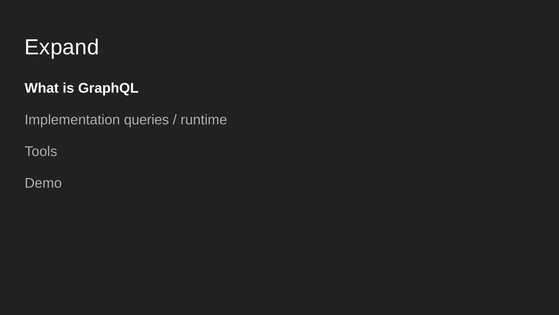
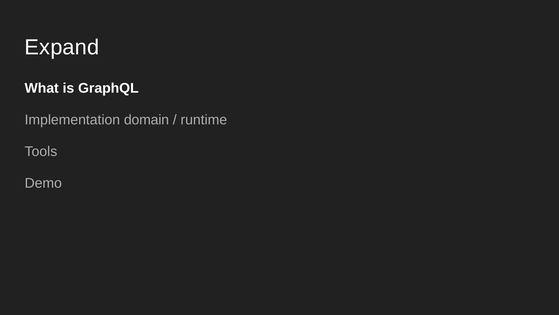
queries: queries -> domain
